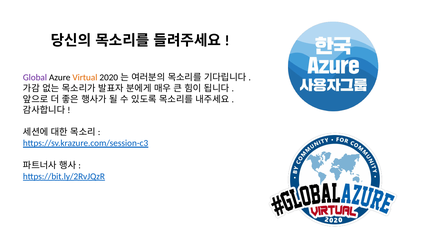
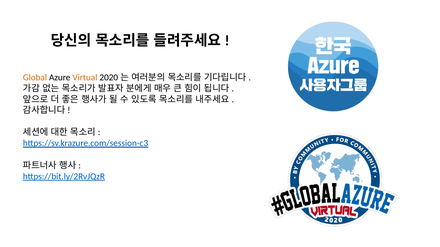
Global colour: purple -> orange
